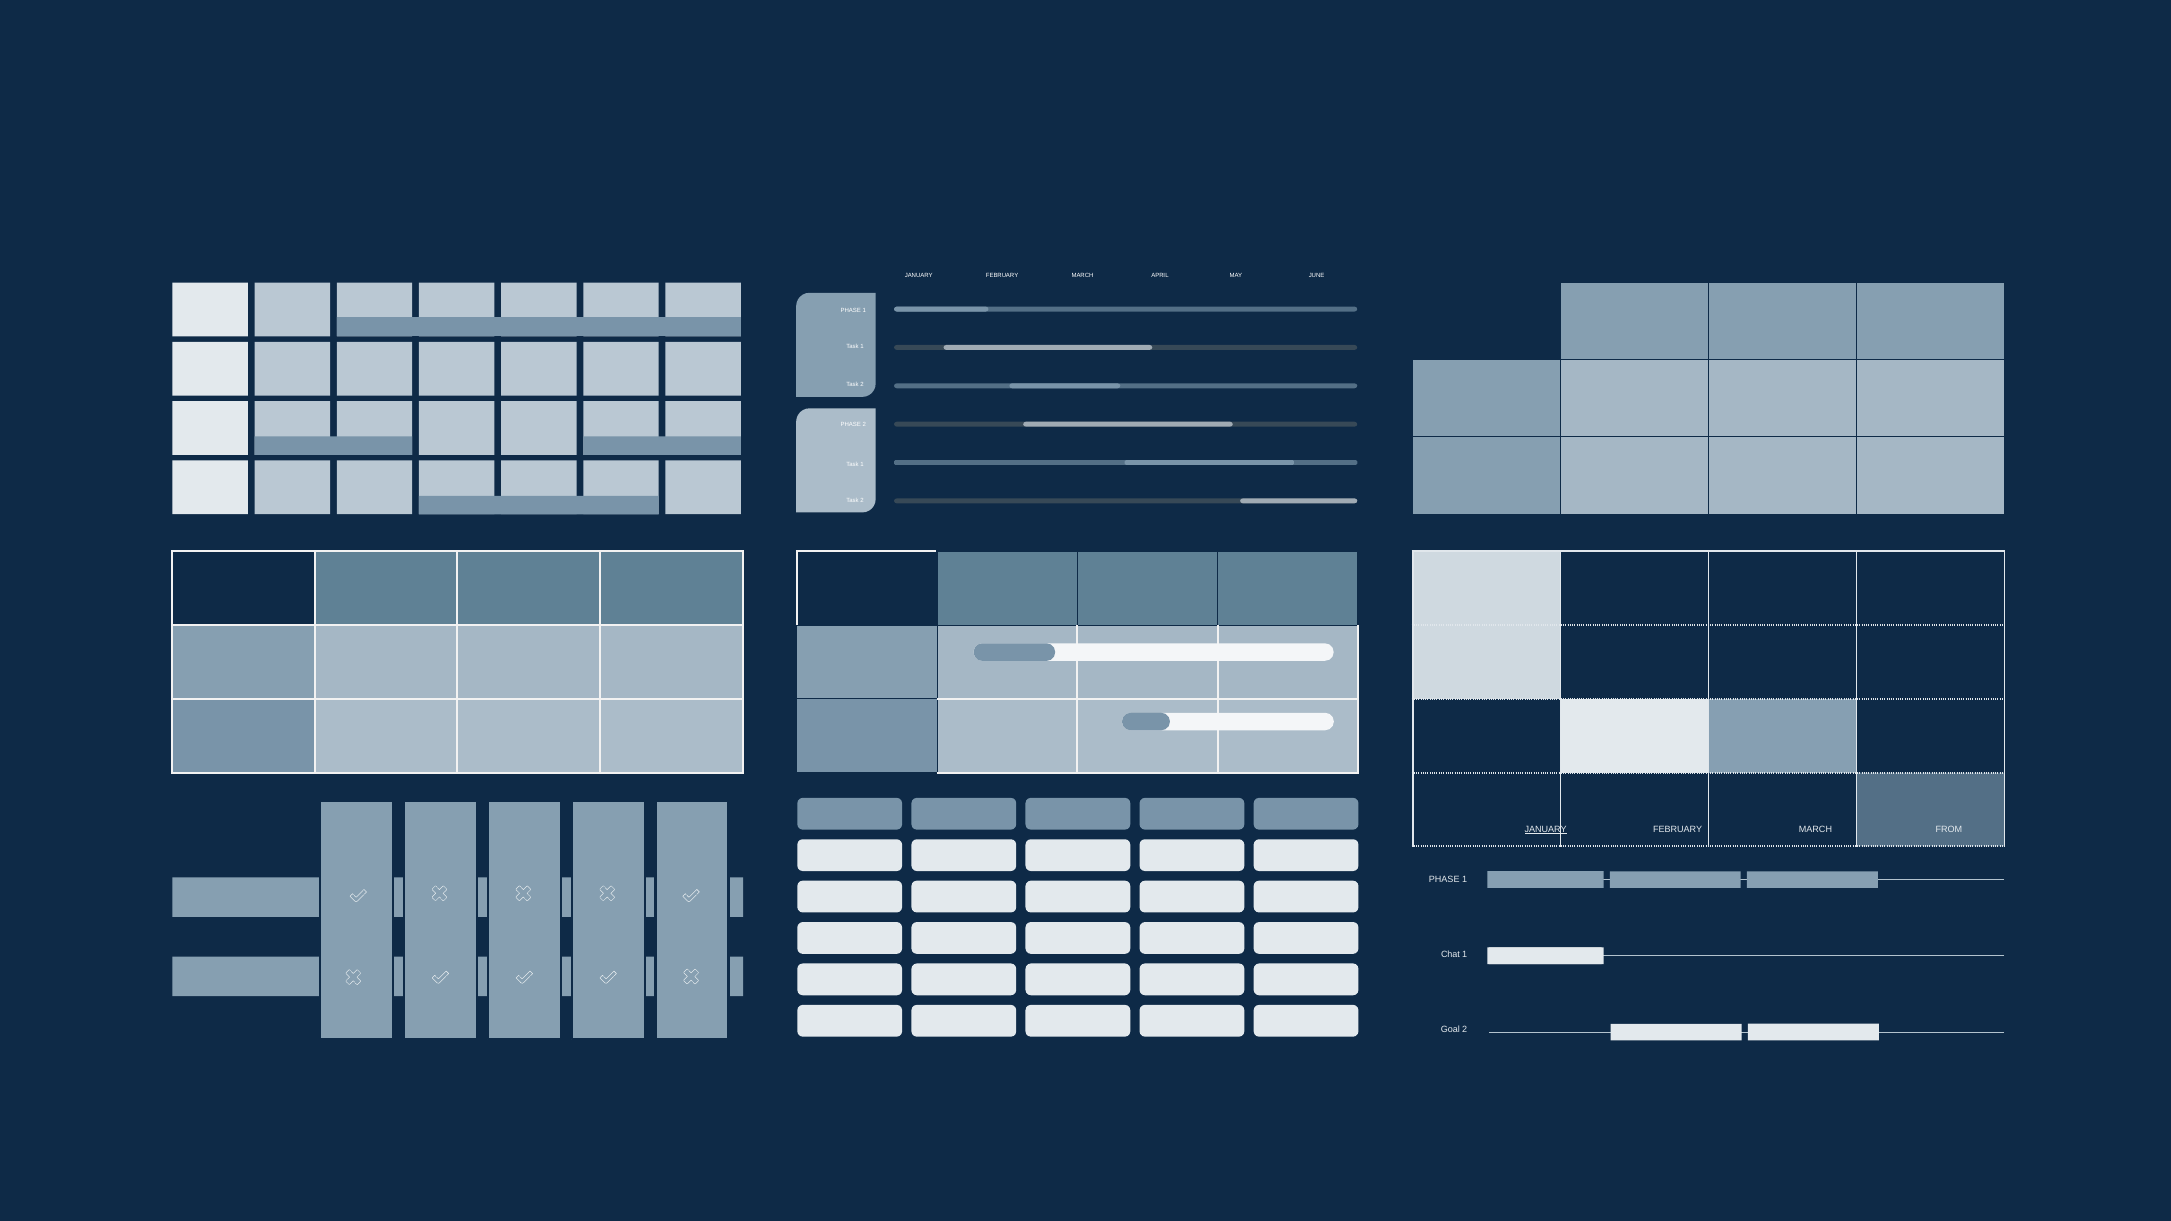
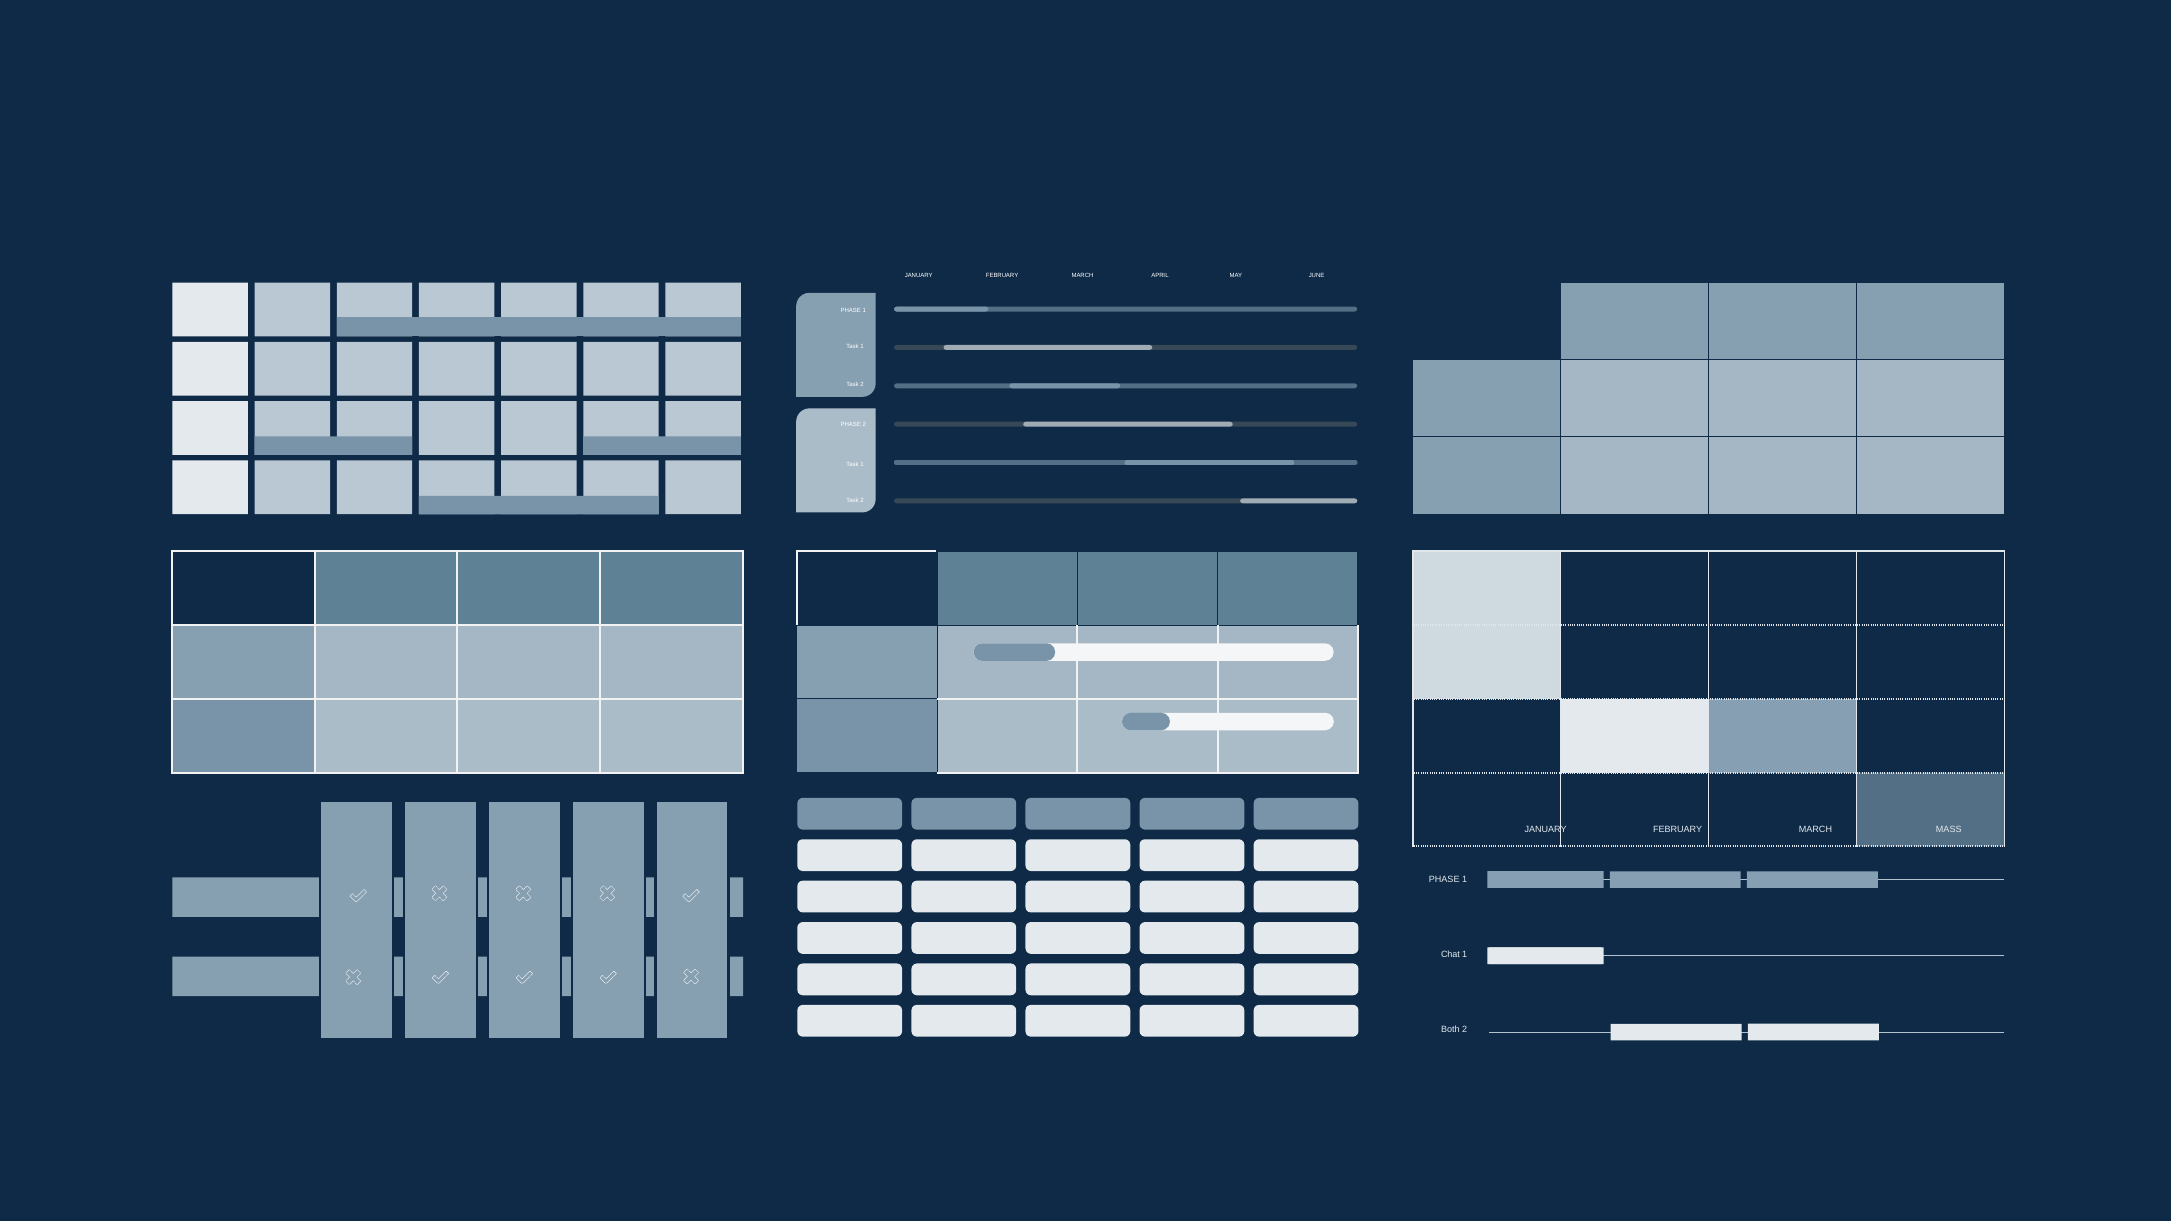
JANUARY at (1546, 830) underline: present -> none
FROM: FROM -> MASS
Goal: Goal -> Both
